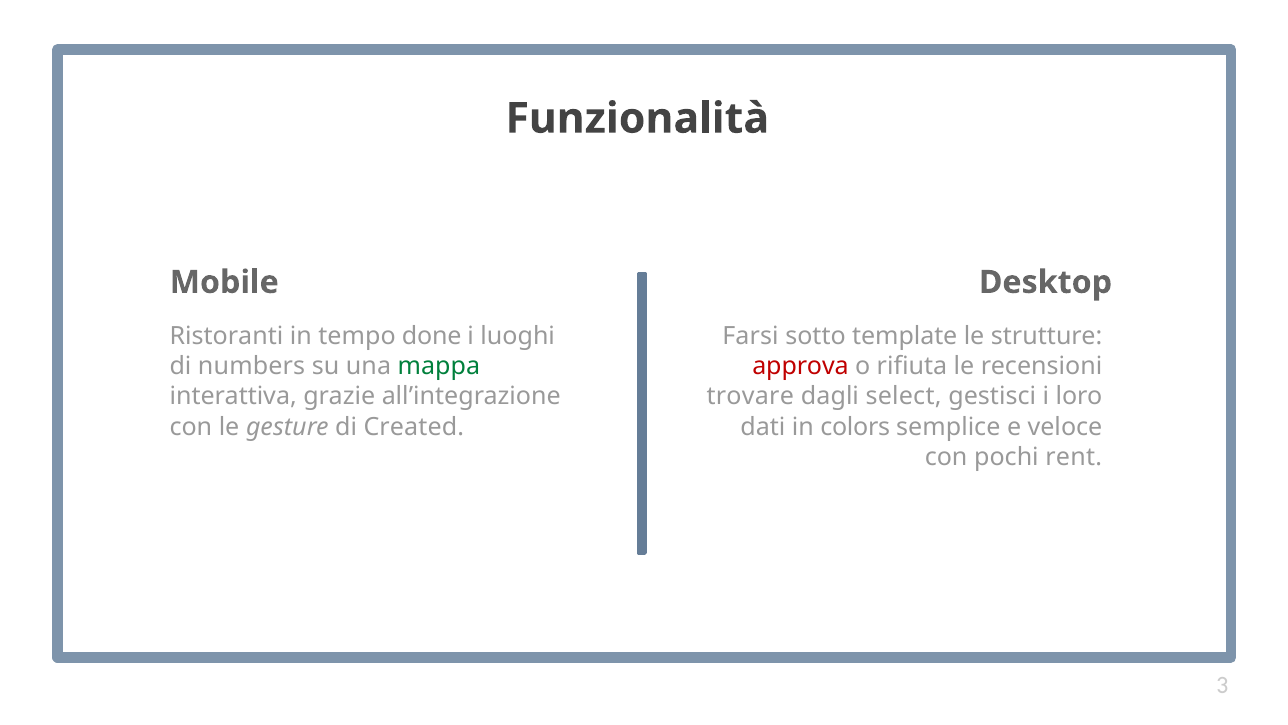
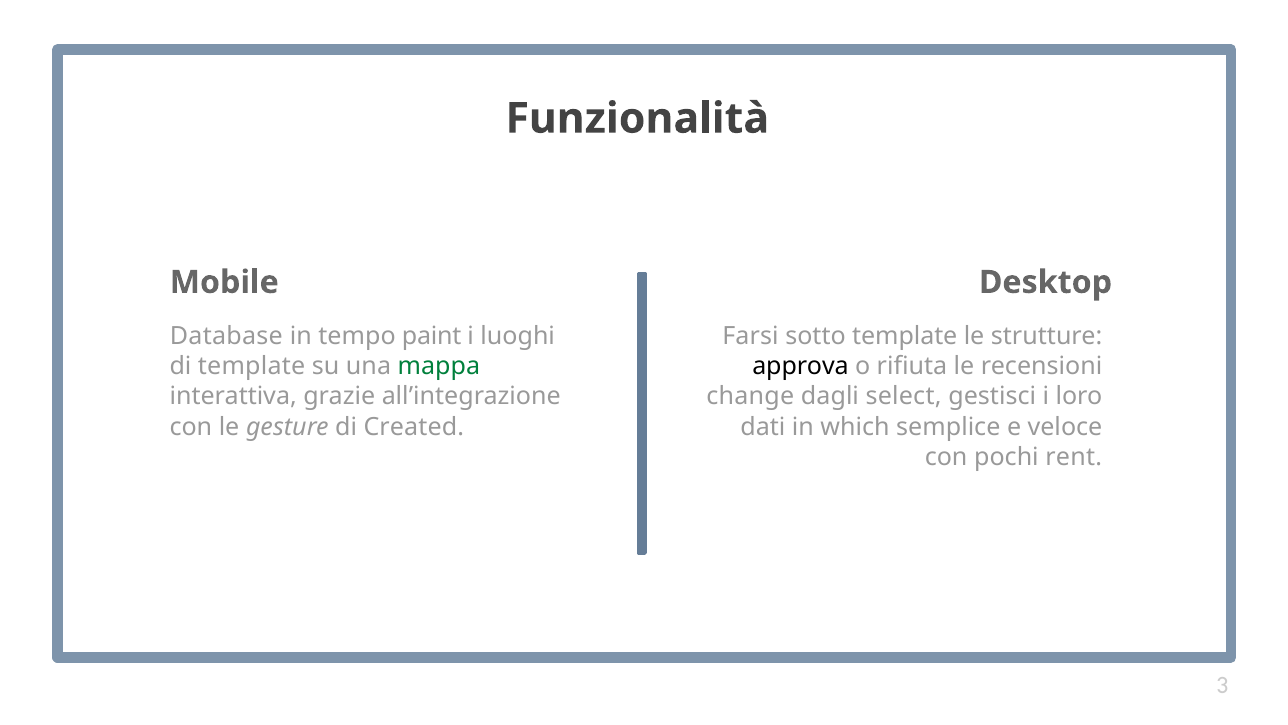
Ristoranti: Ristoranti -> Database
done: done -> paint
di numbers: numbers -> template
approva colour: red -> black
trovare: trovare -> change
colors: colors -> which
